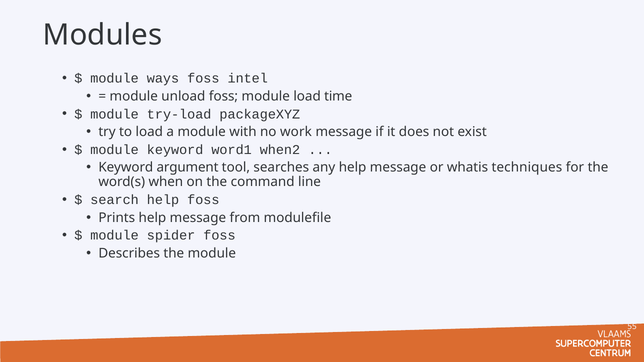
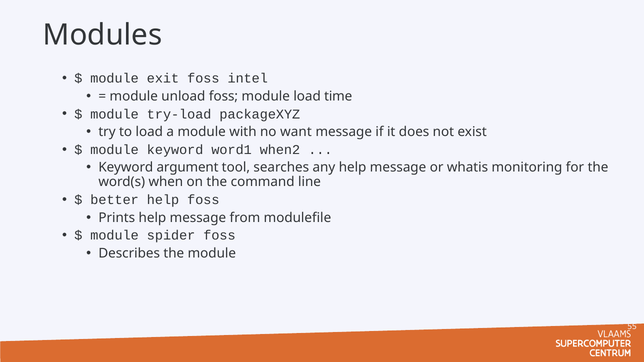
ways: ways -> exit
work: work -> want
techniques: techniques -> monitoring
search: search -> better
